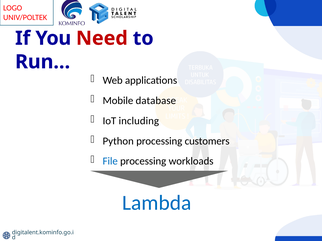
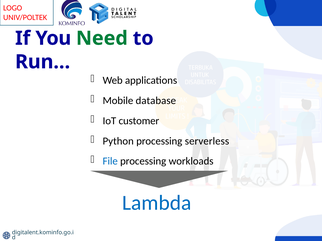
Need colour: red -> green
including: including -> customer
customers: customers -> serverless
